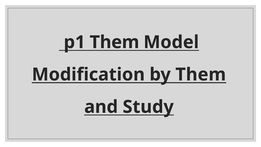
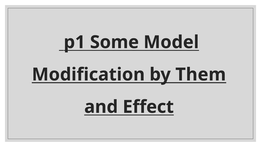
p1 Them: Them -> Some
Study: Study -> Effect
